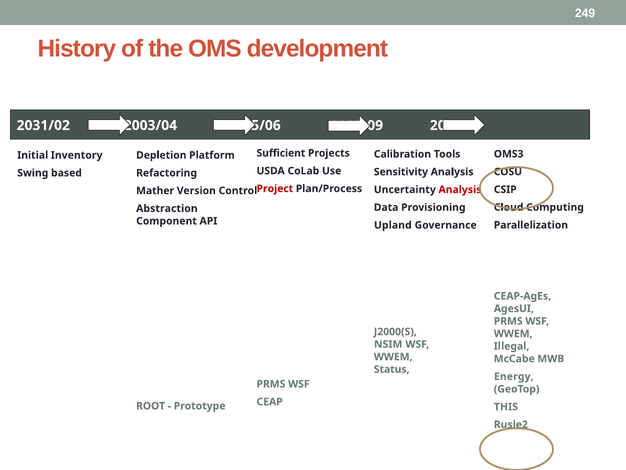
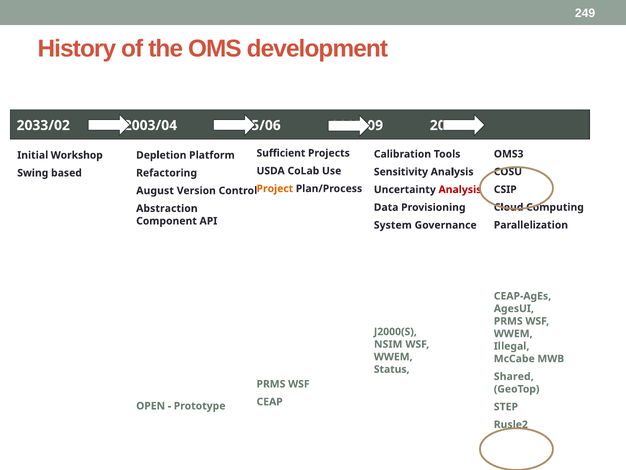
2031/02: 2031/02 -> 2033/02
Inventory: Inventory -> Workshop
Project colour: red -> orange
Mather: Mather -> August
Upland: Upland -> System
Energy: Energy -> Shared
ROOT: ROOT -> OPEN
THIS: THIS -> STEP
